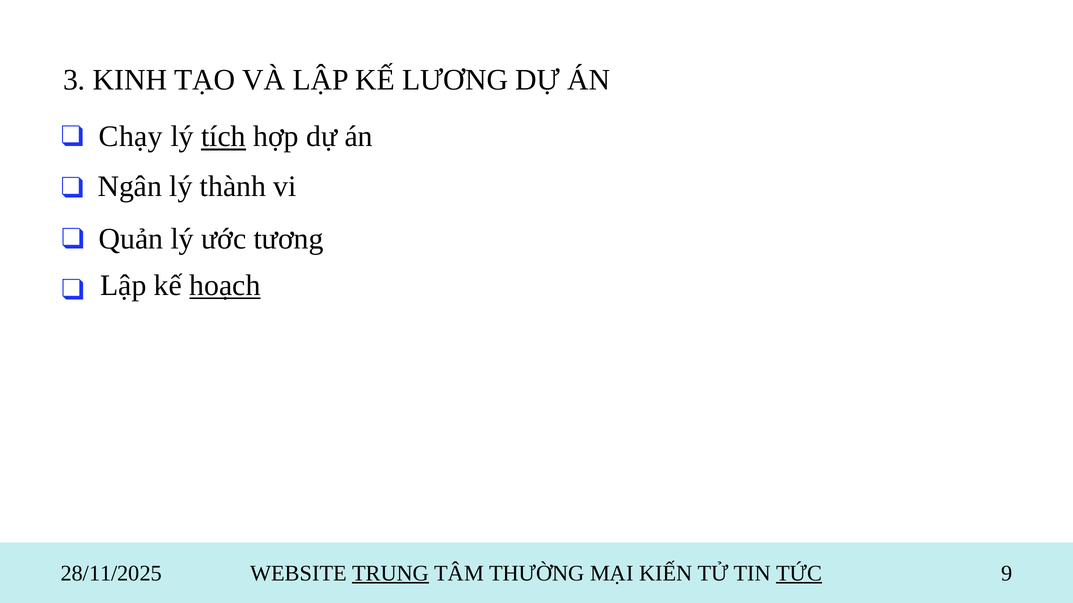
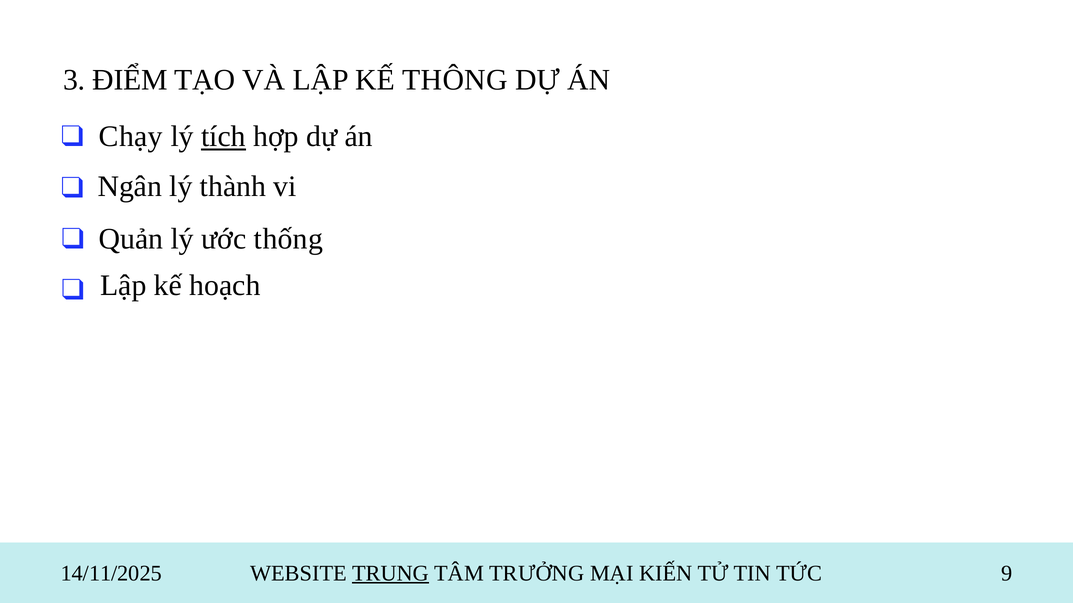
KINH: KINH -> ĐIỂM
LƯƠNG: LƯƠNG -> THÔNG
tương: tương -> thống
hoạch underline: present -> none
28/11/2025: 28/11/2025 -> 14/11/2025
THƯỜNG: THƯỜNG -> TRƯỞNG
TỨC underline: present -> none
